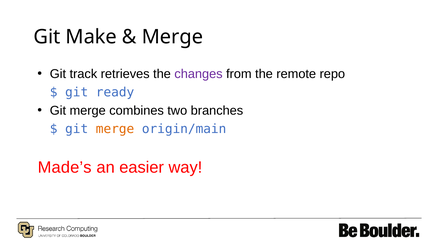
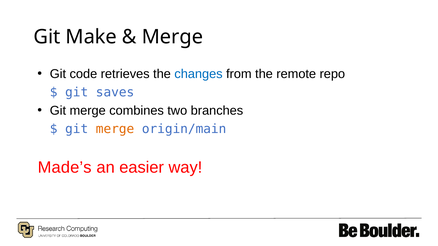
track: track -> code
changes colour: purple -> blue
ready: ready -> saves
